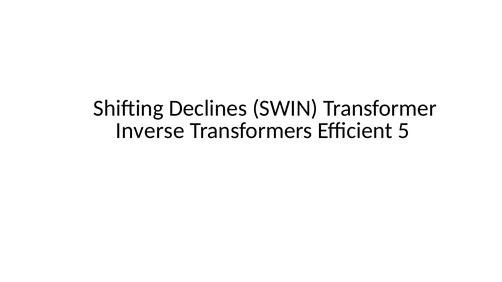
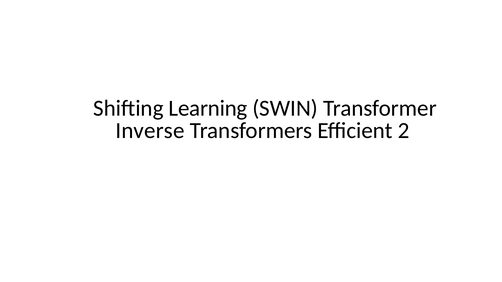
Declines: Declines -> Learning
5: 5 -> 2
